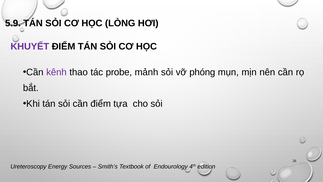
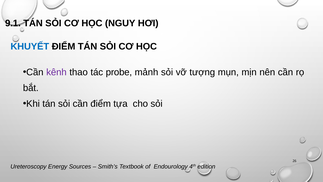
5.9: 5.9 -> 9.1
LÒNG: LÒNG -> NGUY
KHUYẾT colour: purple -> blue
phóng: phóng -> tượng
